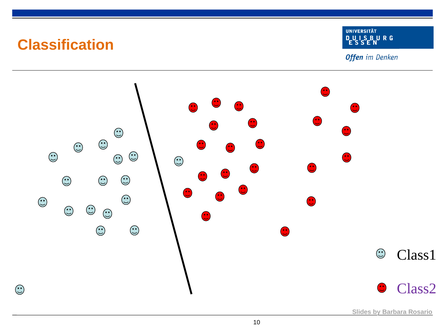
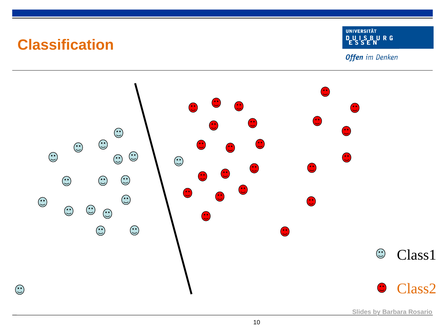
Class2 colour: purple -> orange
